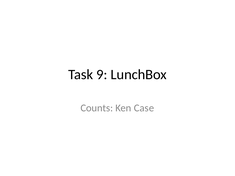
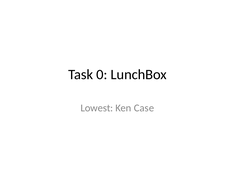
9: 9 -> 0
Counts: Counts -> Lowest
